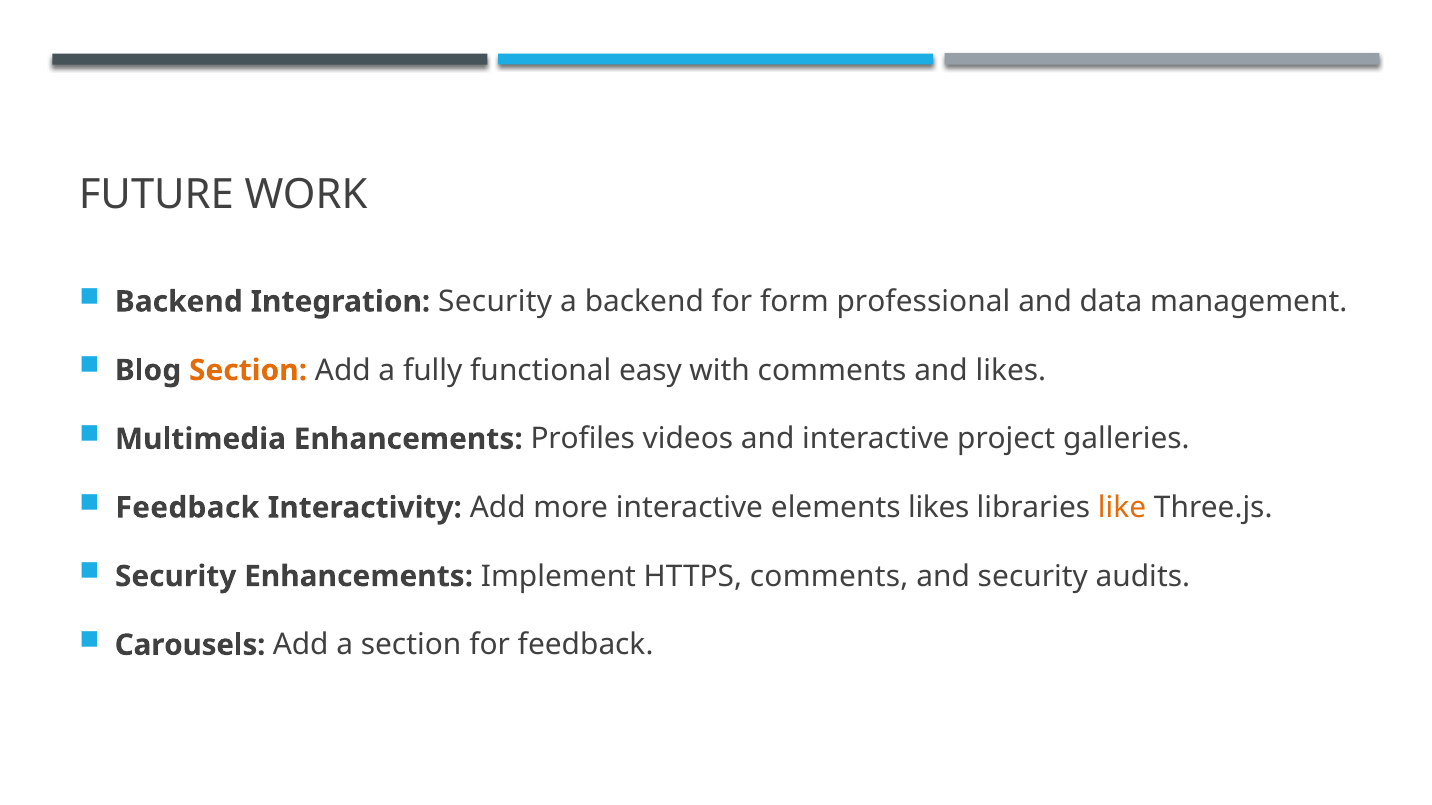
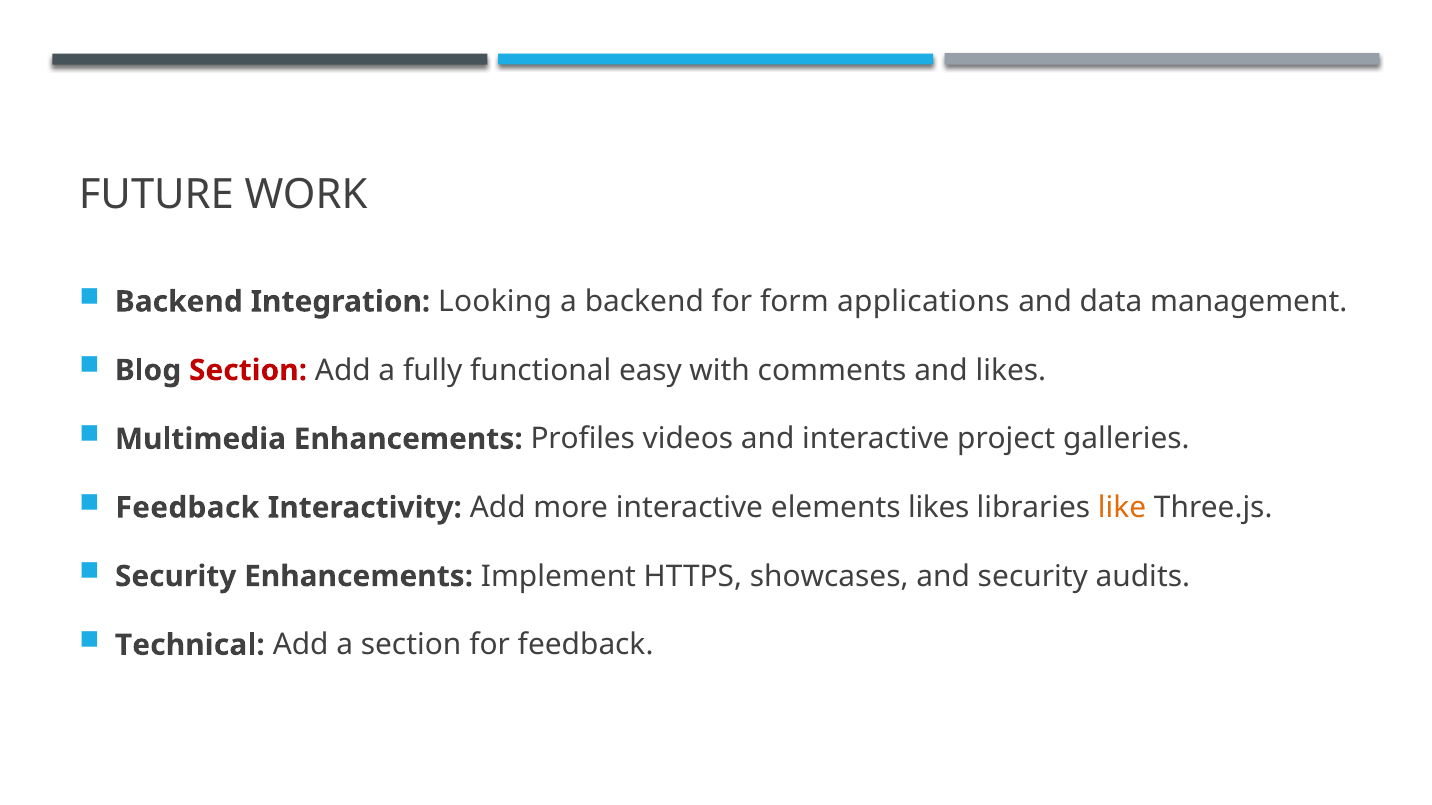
Integration Security: Security -> Looking
professional: professional -> applications
Section at (248, 371) colour: orange -> red
HTTPS comments: comments -> showcases
Carousels: Carousels -> Technical
